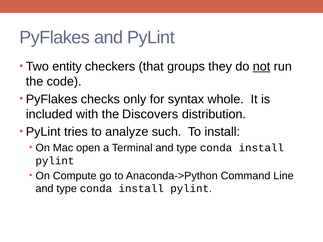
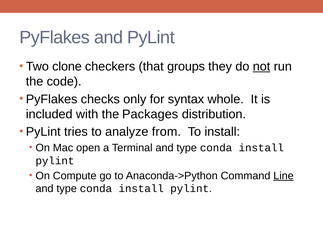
entity: entity -> clone
Discovers: Discovers -> Packages
such: such -> from
Line underline: none -> present
